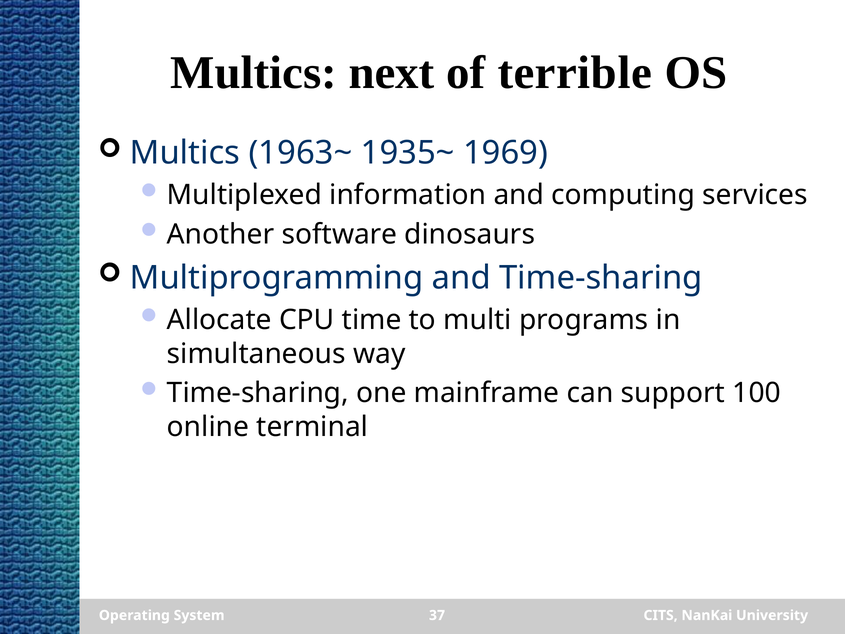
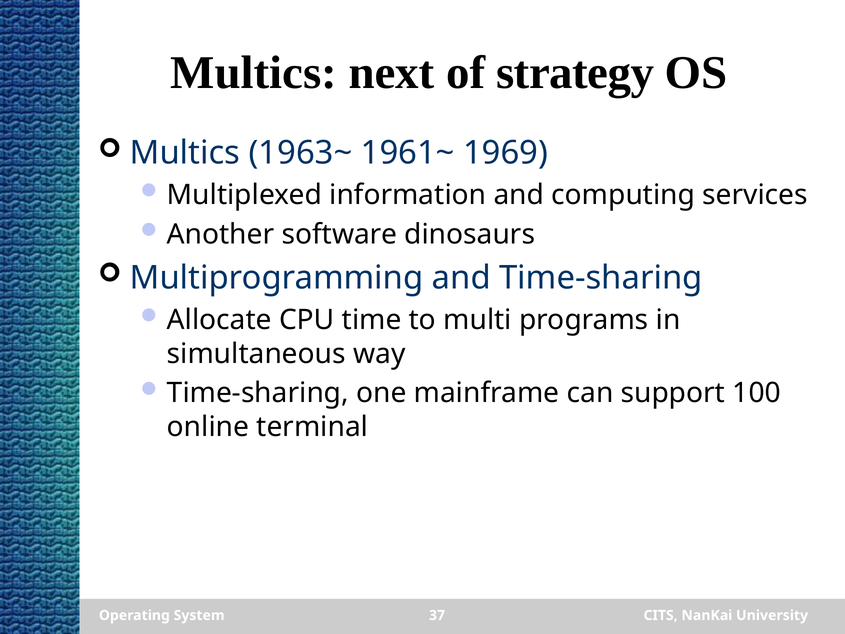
terrible: terrible -> strategy
1935~: 1935~ -> 1961~
